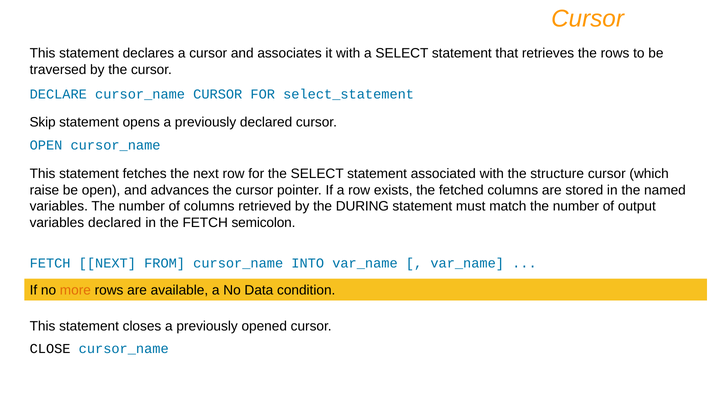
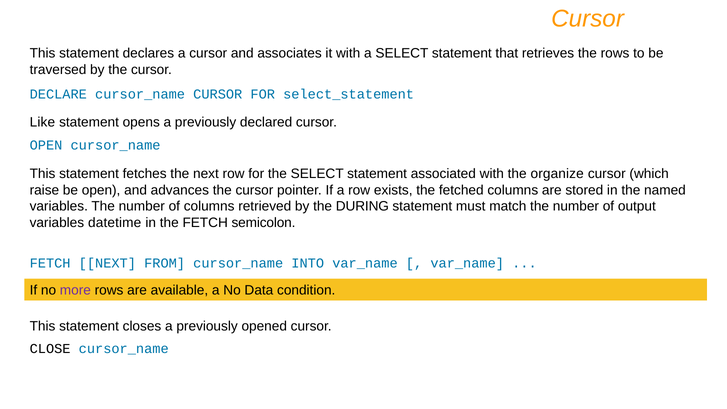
Skip: Skip -> Like
structure: structure -> organize
variables declared: declared -> datetime
more colour: orange -> purple
